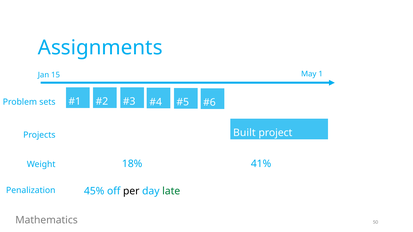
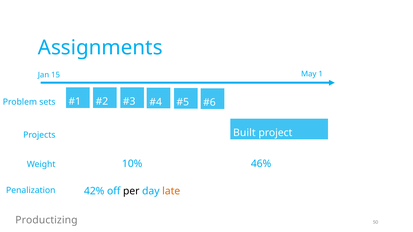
18%: 18% -> 10%
41%: 41% -> 46%
45%: 45% -> 42%
late colour: green -> orange
Mathematics: Mathematics -> Productizing
